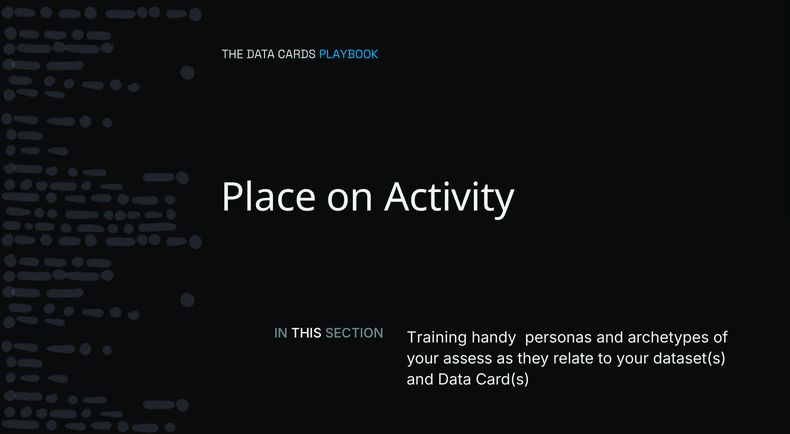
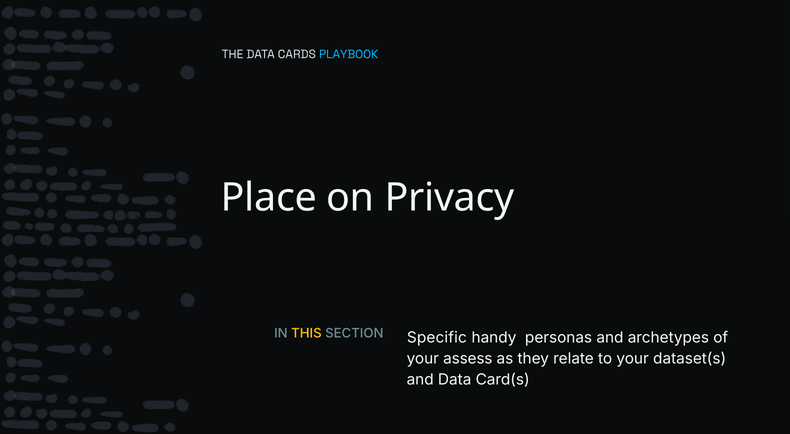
on Activity: Activity -> Privacy
THIS at (306, 334) colour: white -> yellow
Training: Training -> Specific
